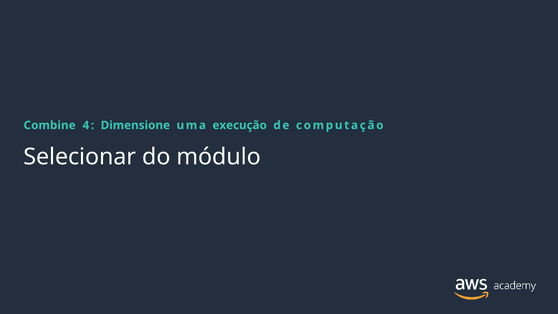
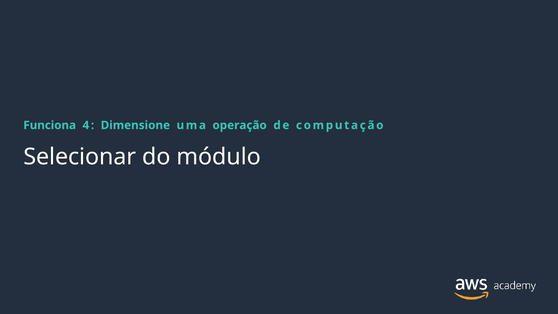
Combine: Combine -> Funciona
execução: execução -> operação
